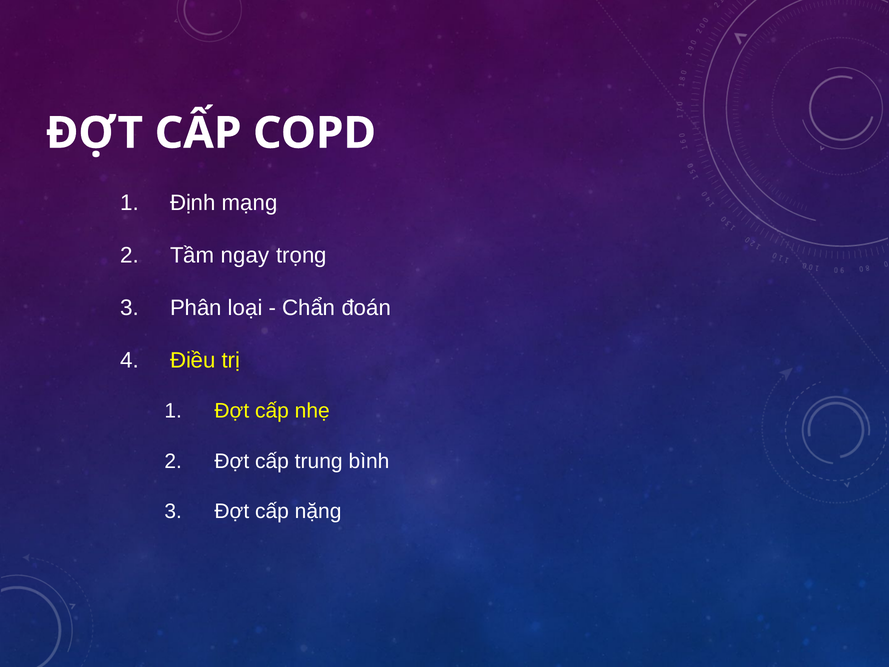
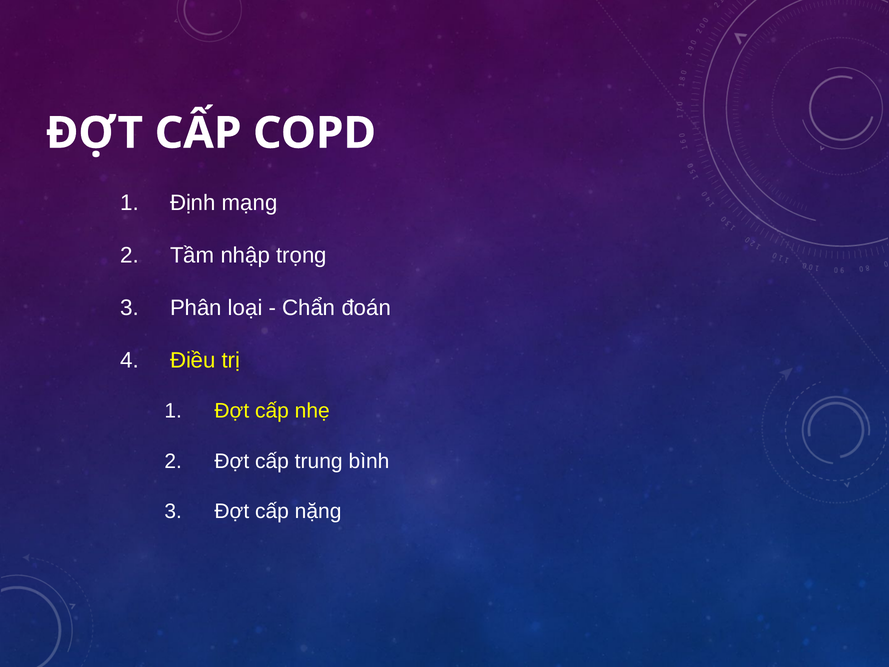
ngay: ngay -> nhập
